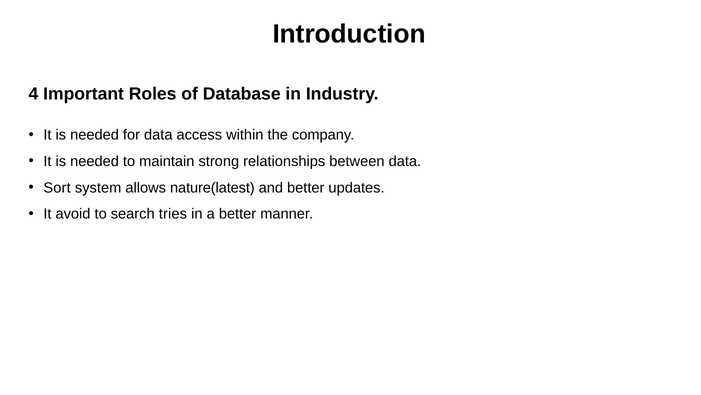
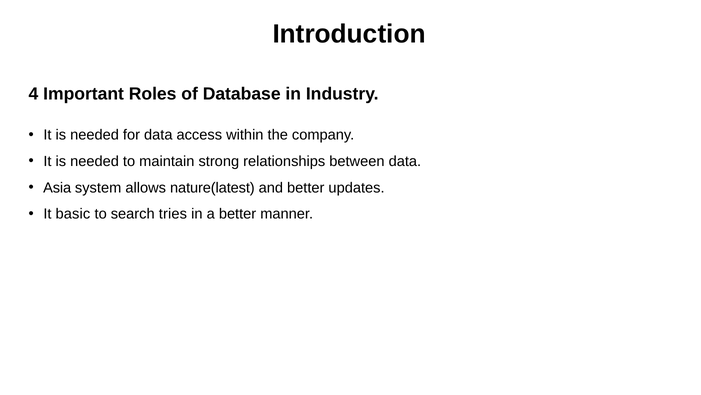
Sort: Sort -> Asia
avoid: avoid -> basic
